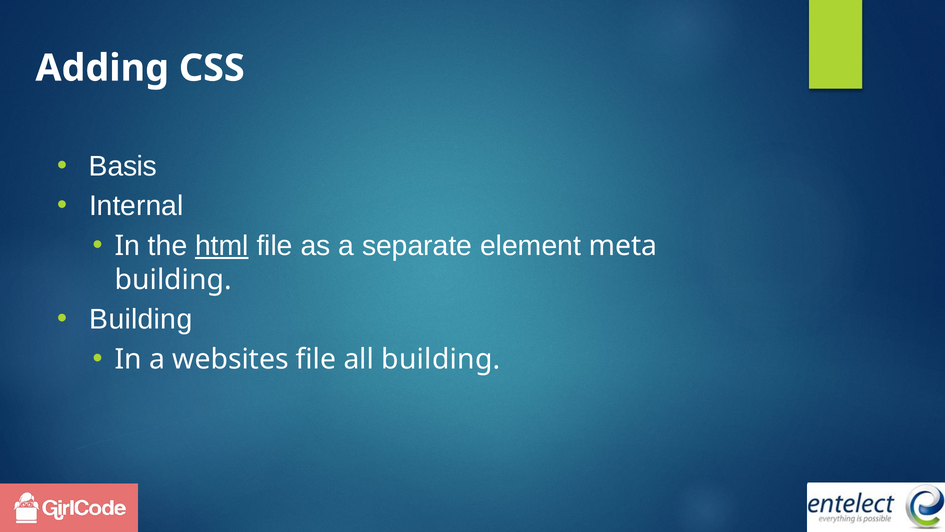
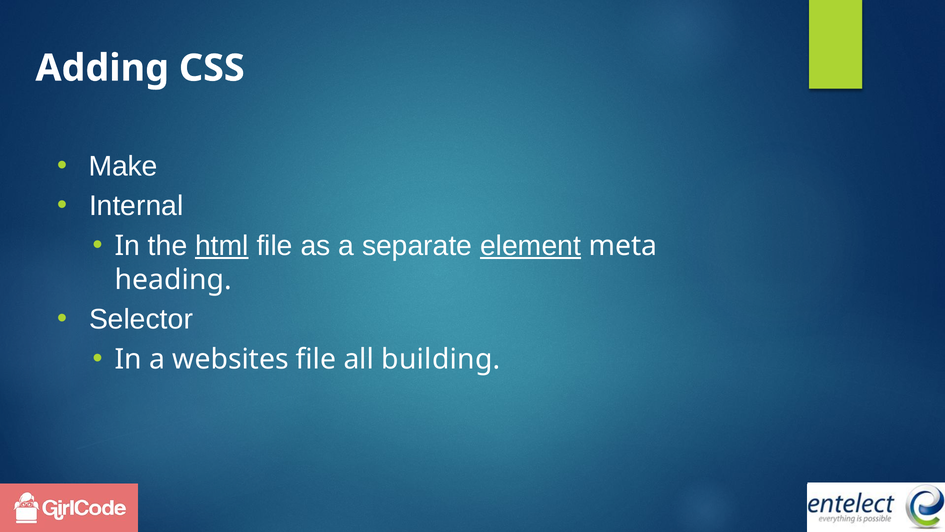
Basis: Basis -> Make
element underline: none -> present
building at (173, 280): building -> heading
Building at (141, 319): Building -> Selector
